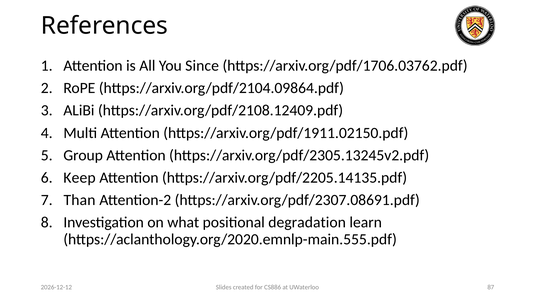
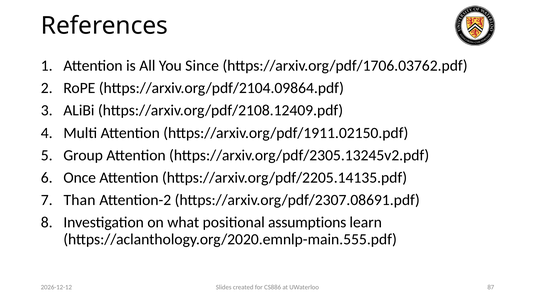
Keep: Keep -> Once
degradation: degradation -> assumptions
